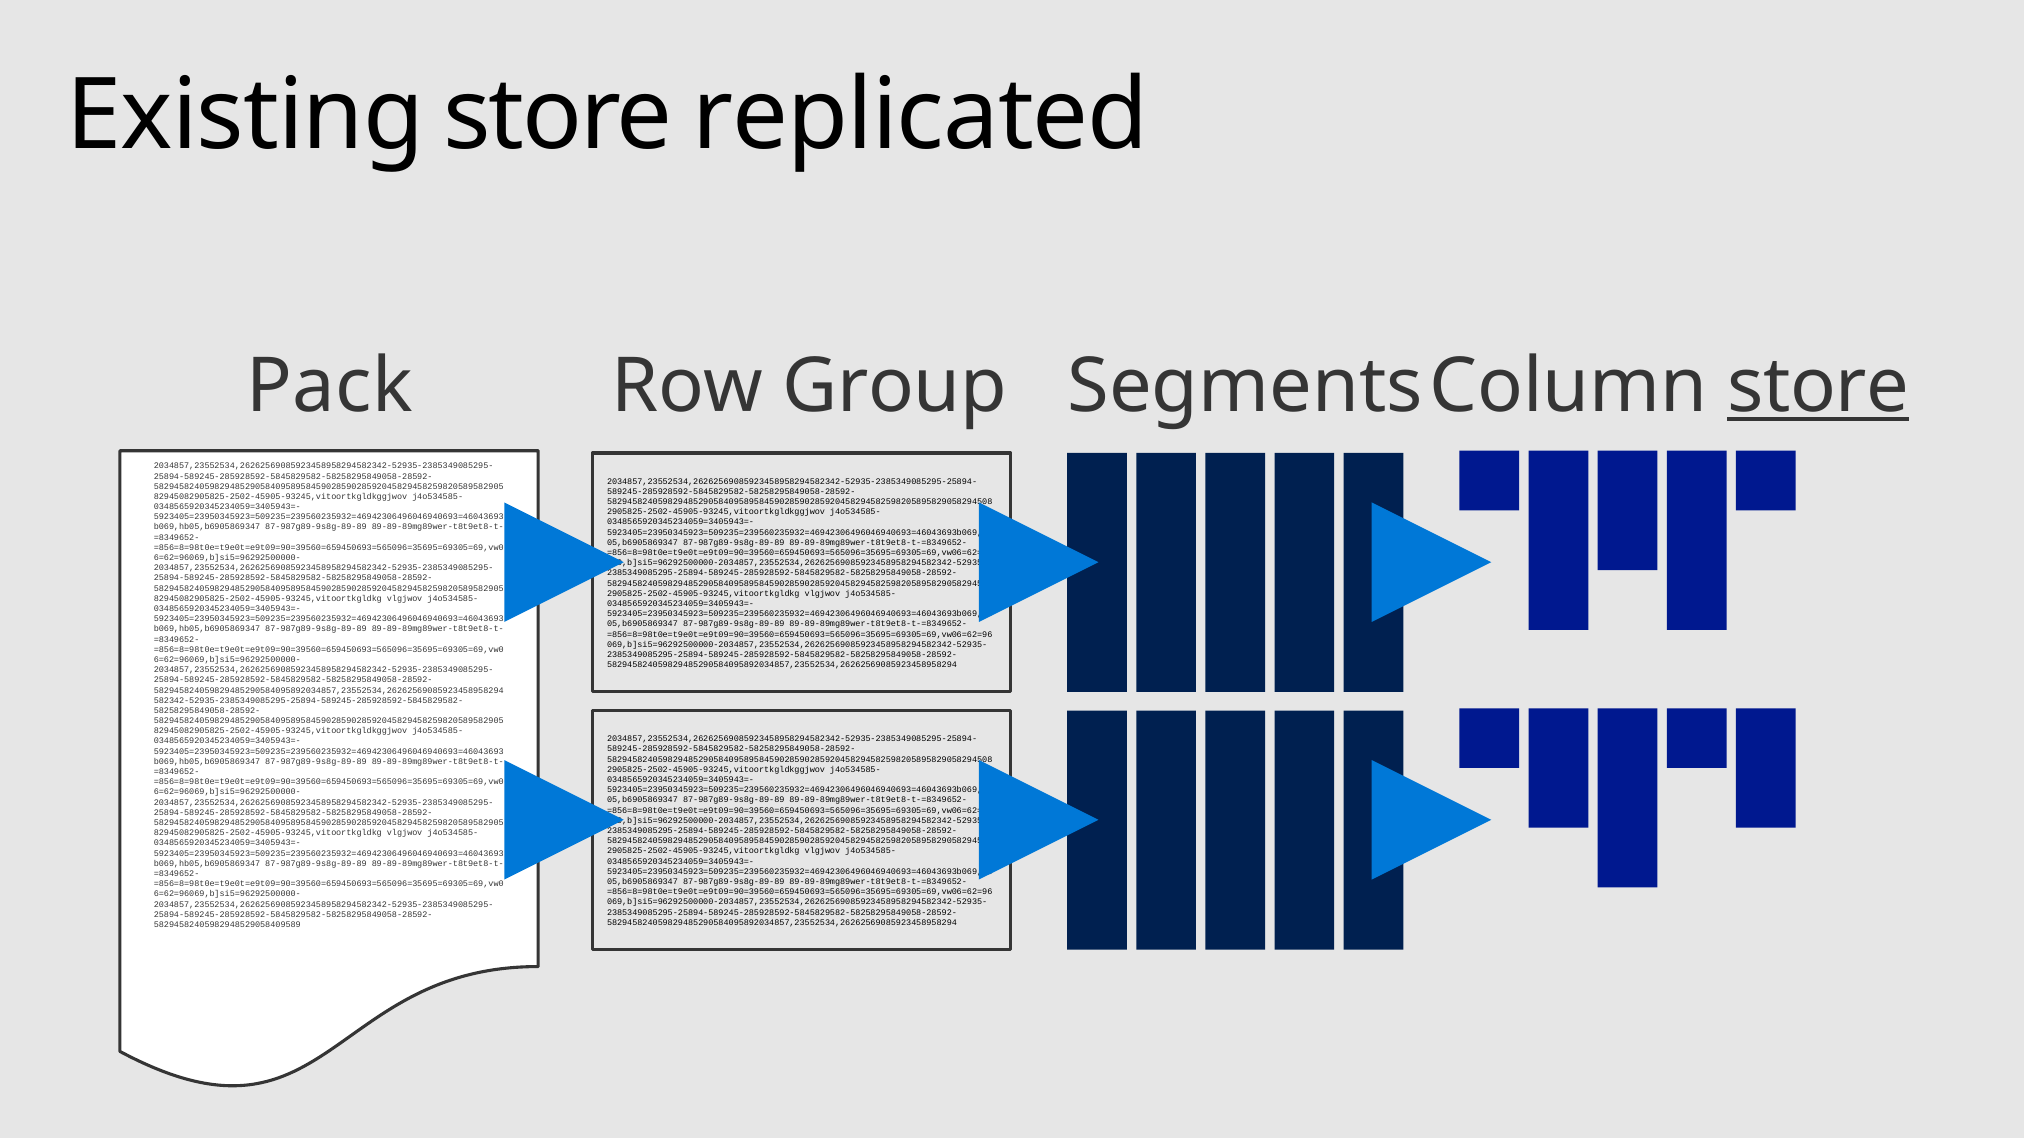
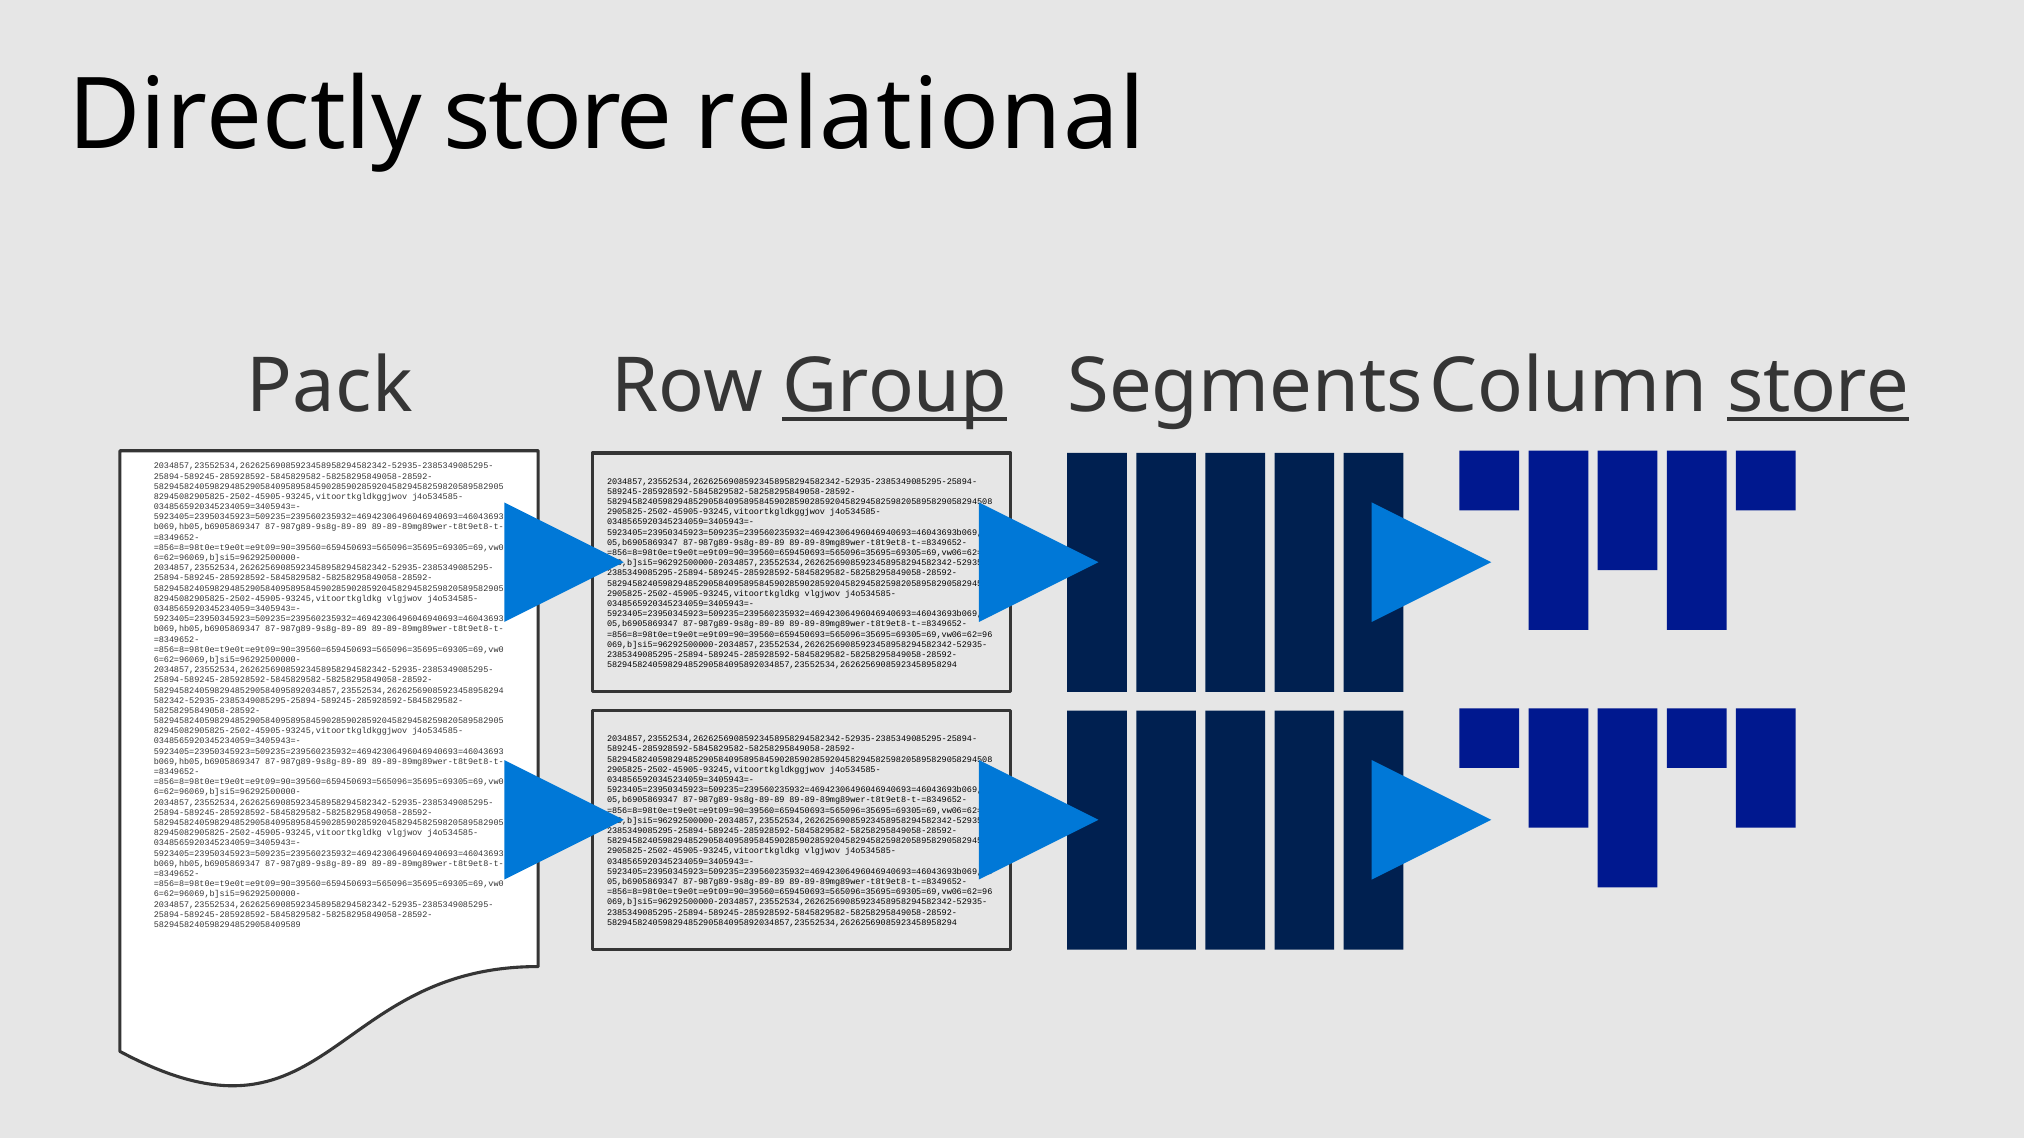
Existing: Existing -> Directly
replicated: replicated -> relational
Group underline: none -> present
